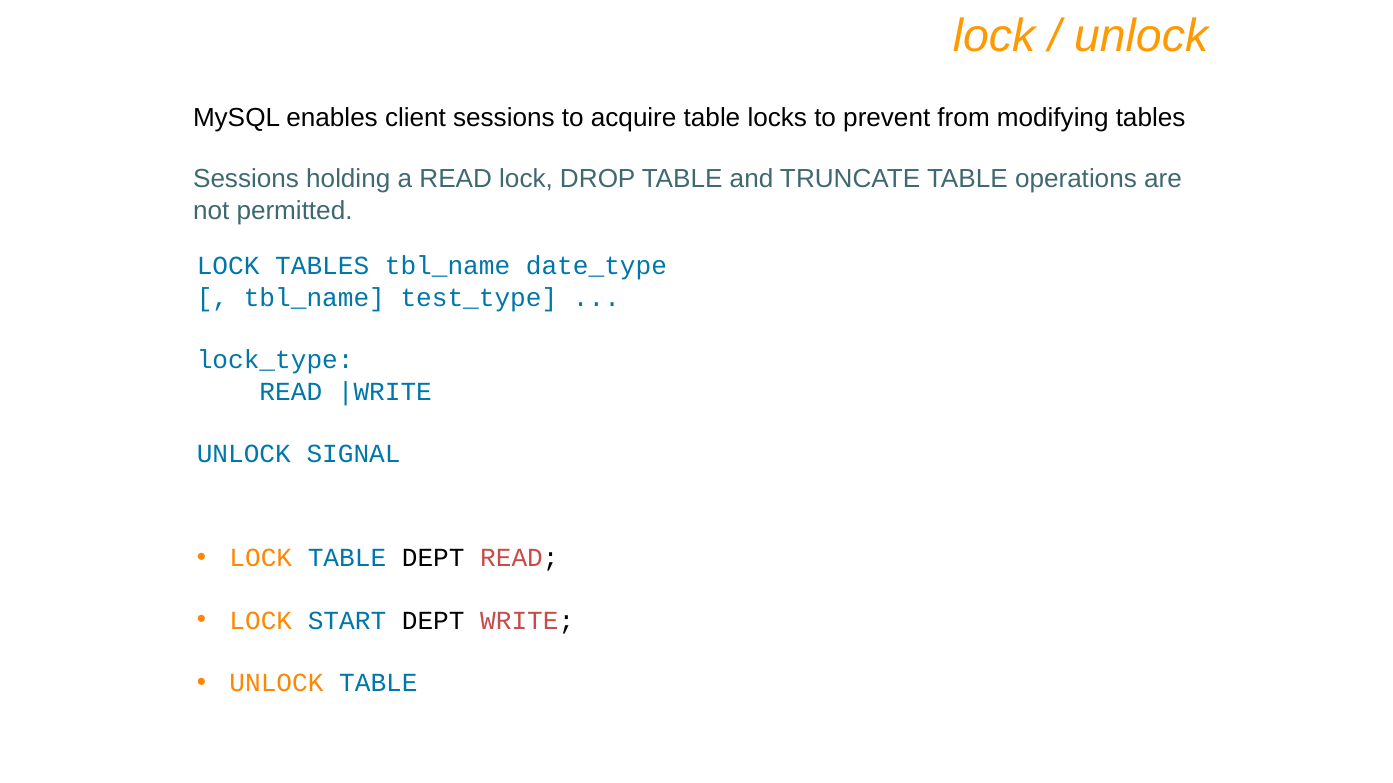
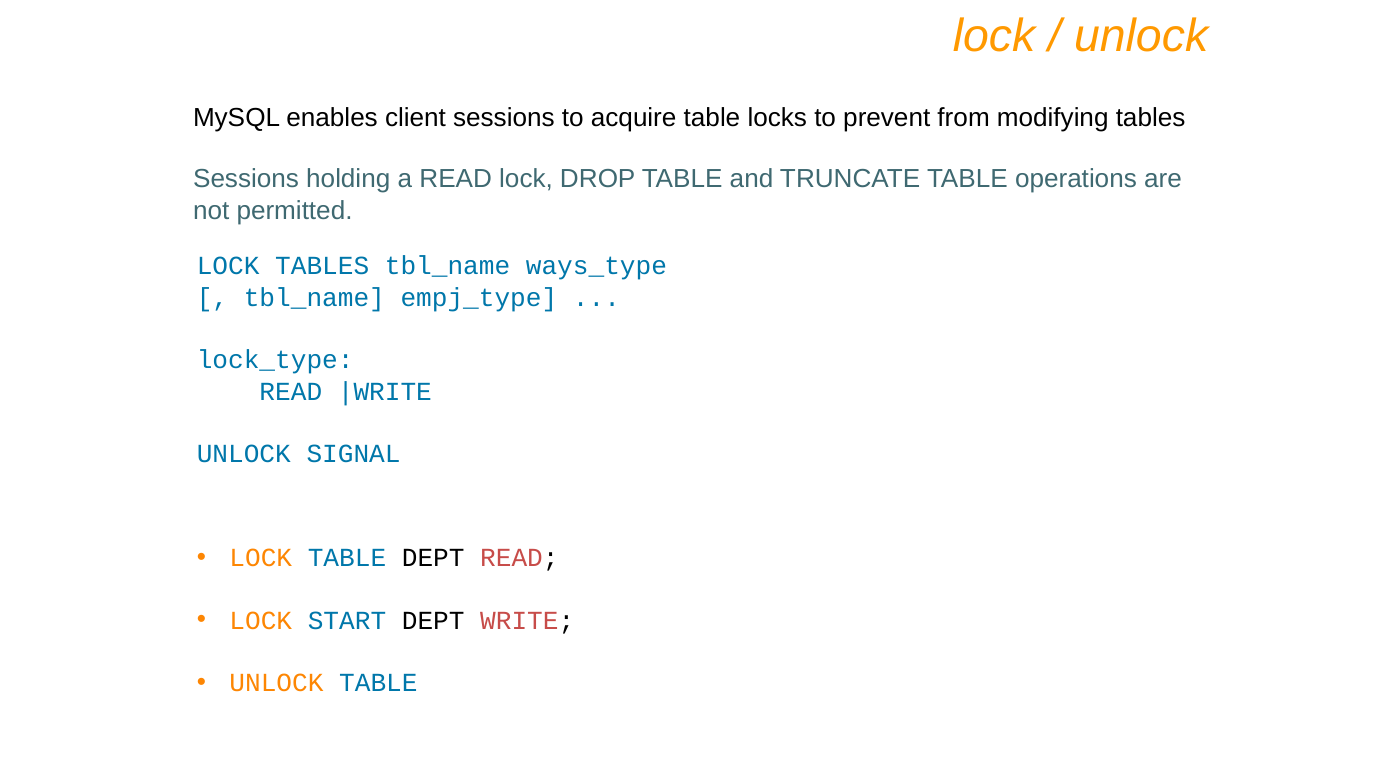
date_type: date_type -> ways_type
test_type: test_type -> empj_type
